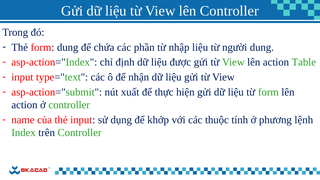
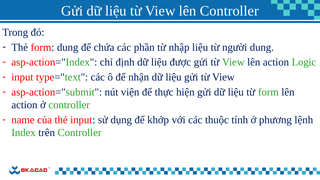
Table: Table -> Logic
xuất: xuất -> viện
